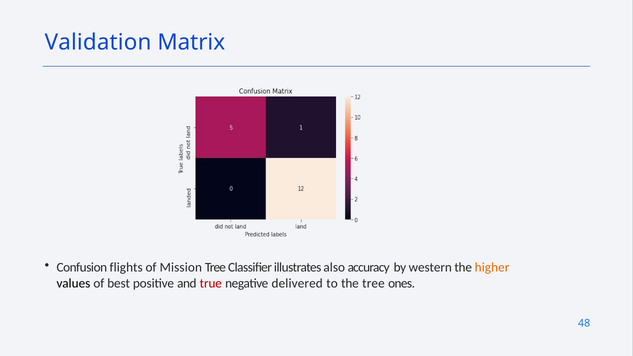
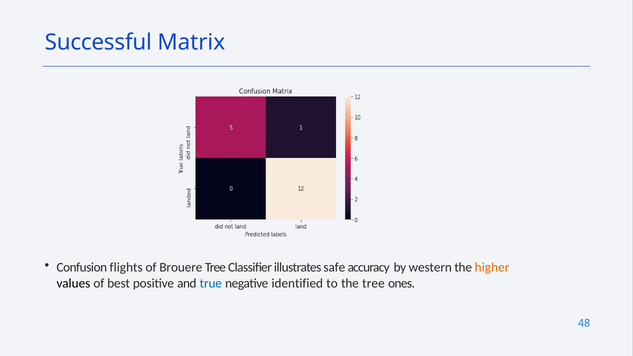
Validation: Validation -> Successful
Mission: Mission -> Brouere
also: also -> safe
true colour: red -> blue
delivered: delivered -> identified
